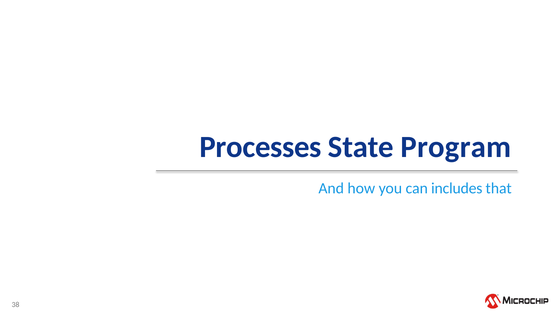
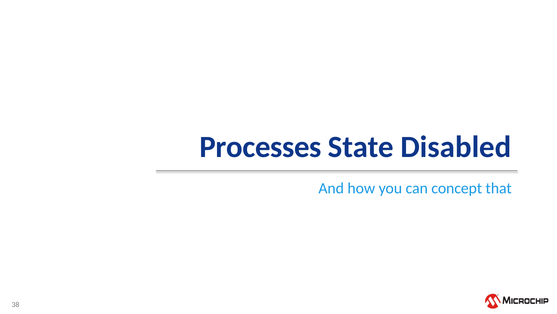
Program: Program -> Disabled
includes: includes -> concept
